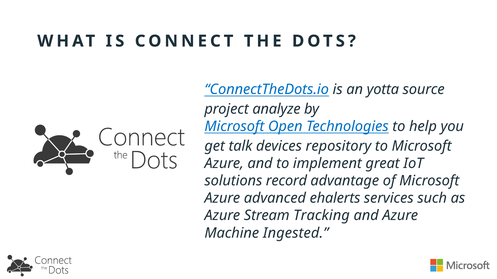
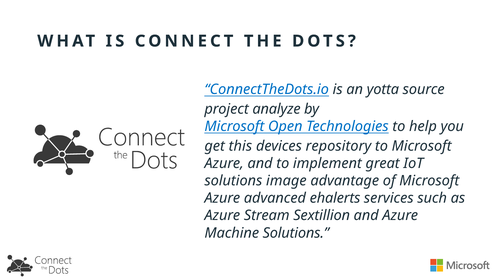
talk: talk -> this
record: record -> image
Tracking: Tracking -> Sextillion
Machine Ingested: Ingested -> Solutions
